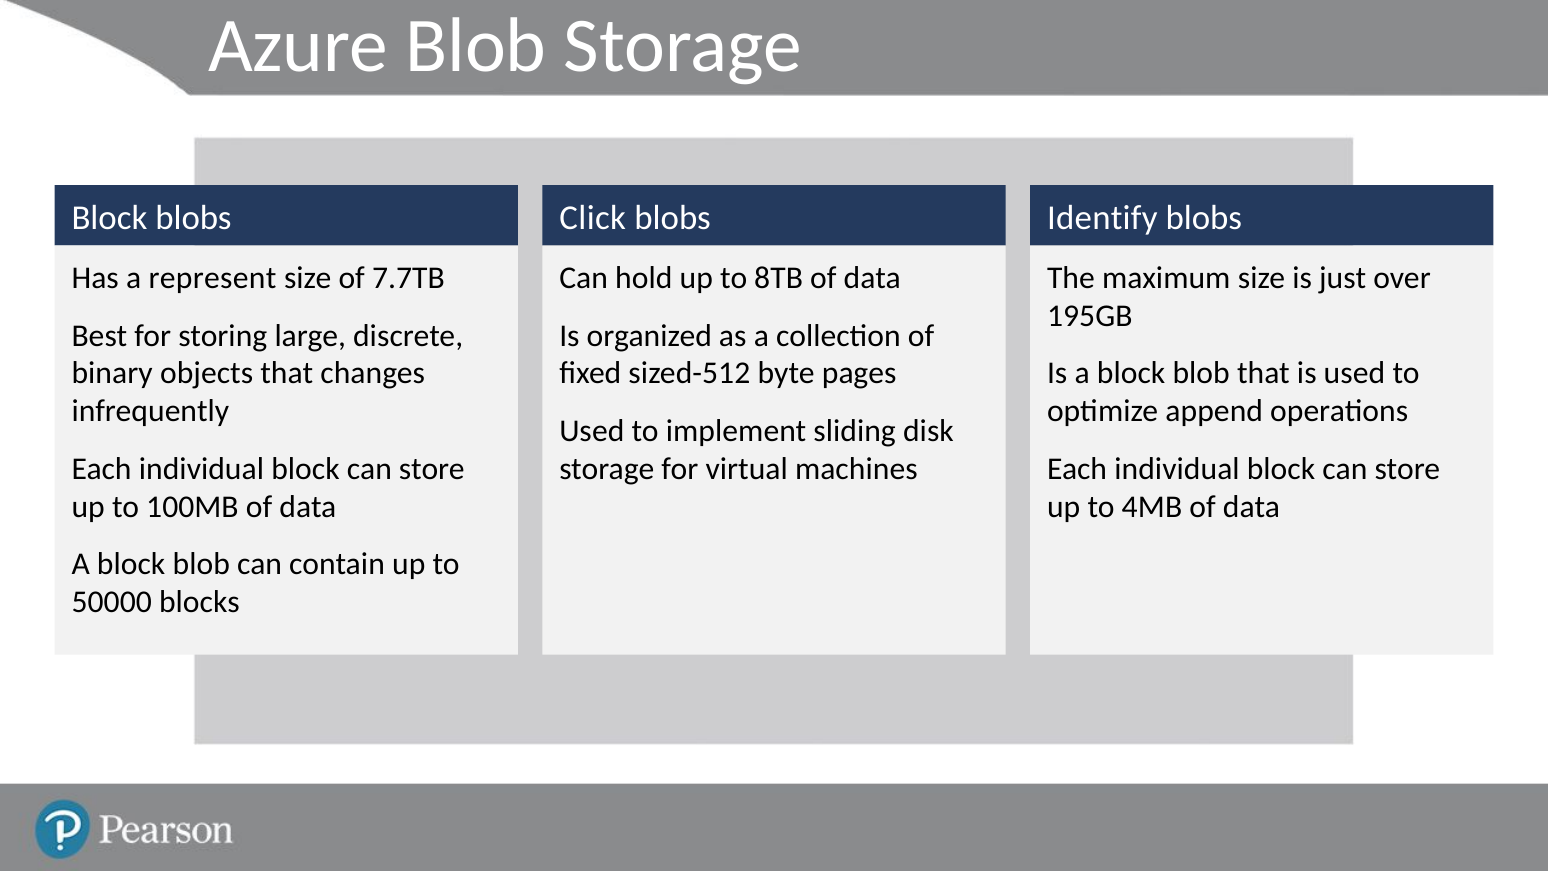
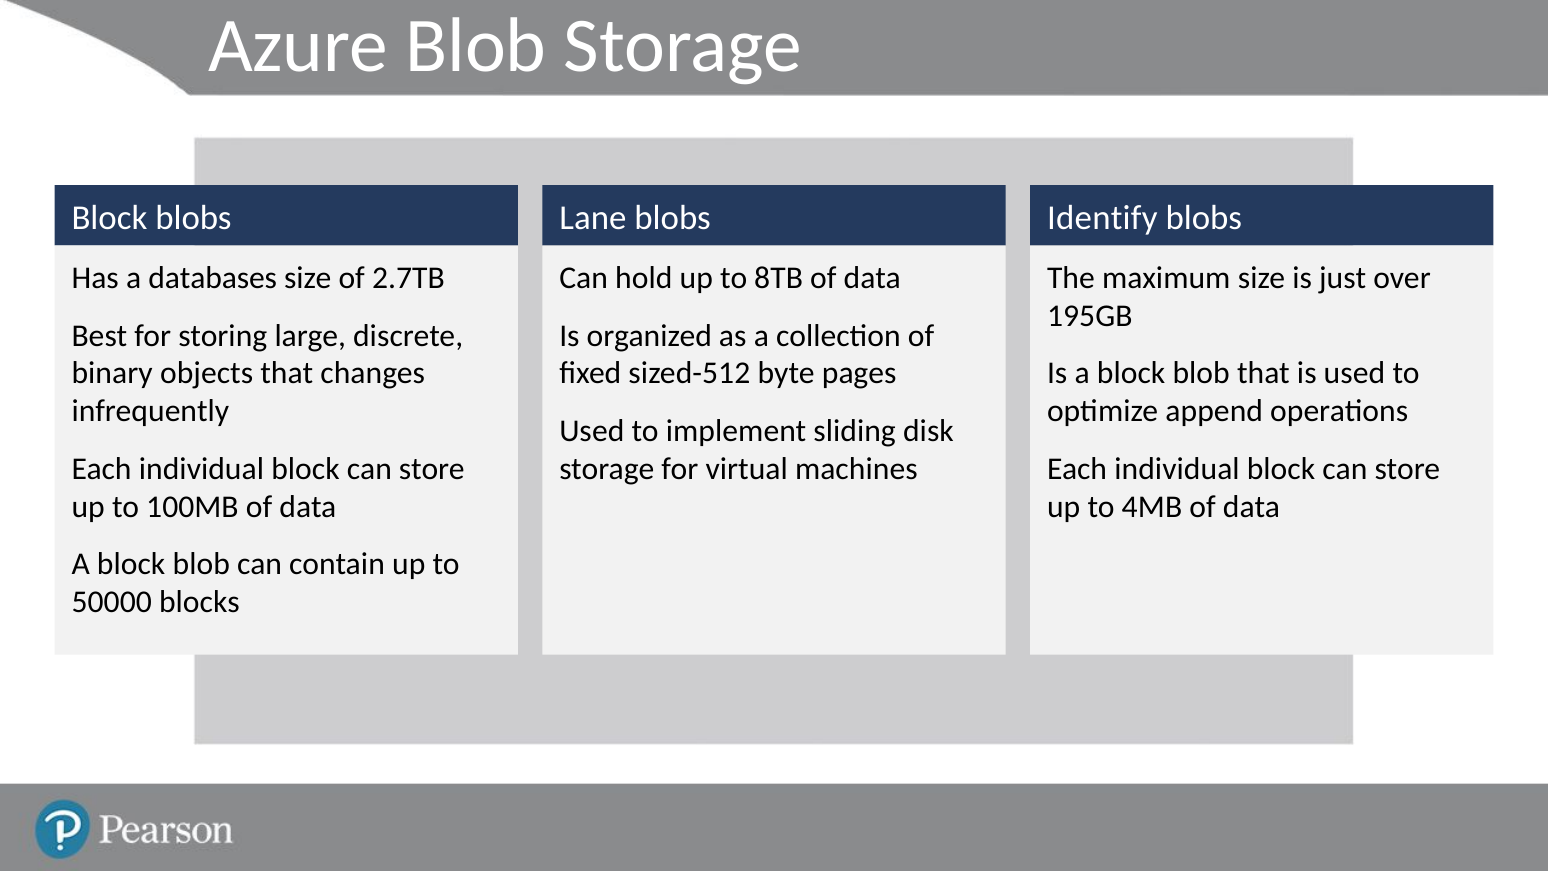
Click at (593, 218): Click -> Lane
represent: represent -> databases
7.7TB: 7.7TB -> 2.7TB
